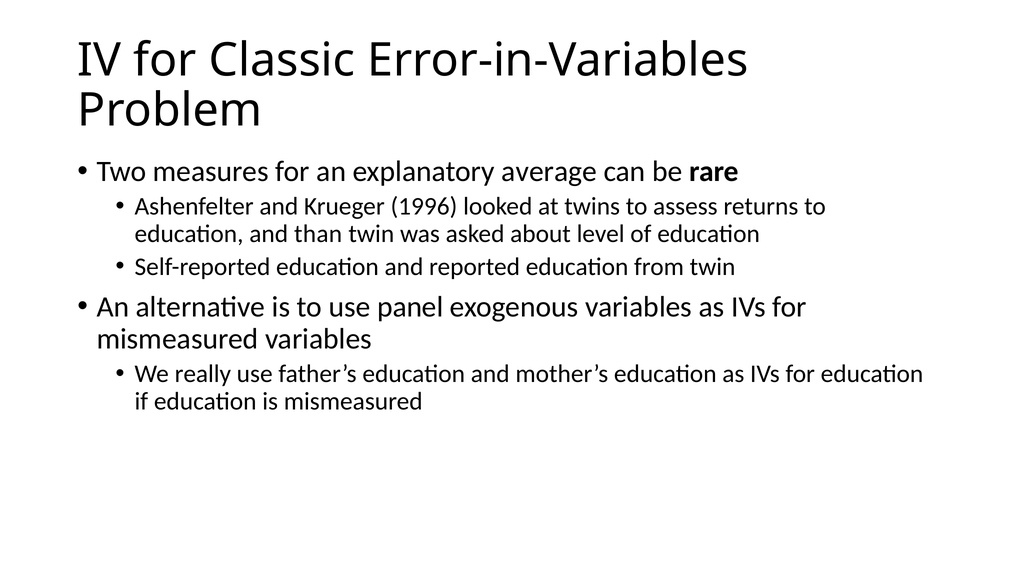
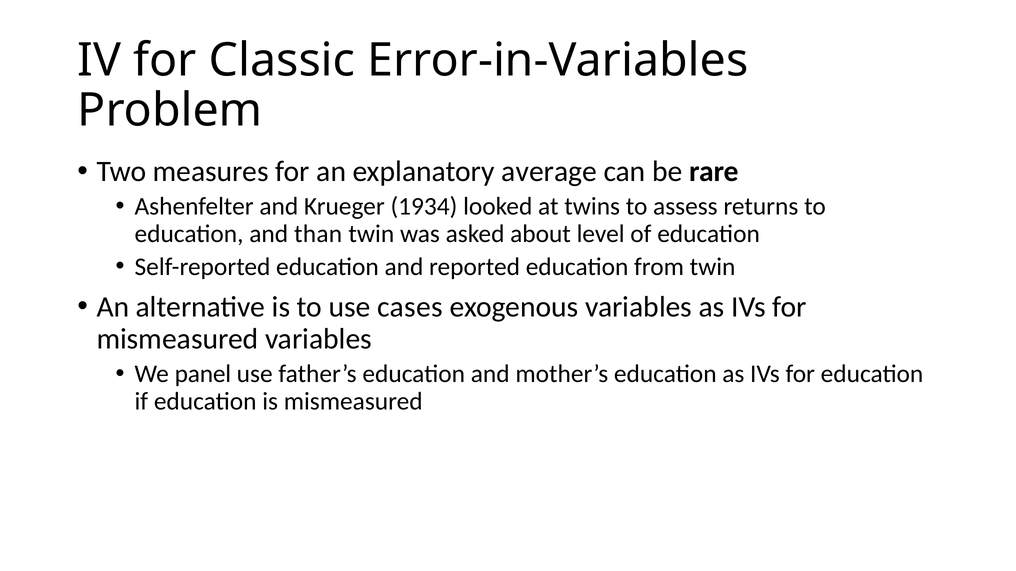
1996: 1996 -> 1934
panel: panel -> cases
really: really -> panel
